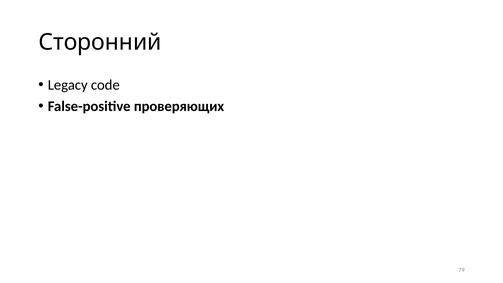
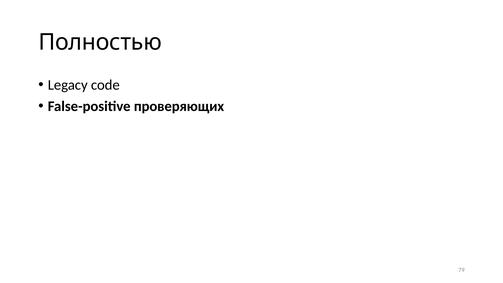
Сторонний: Сторонний -> Полностью
